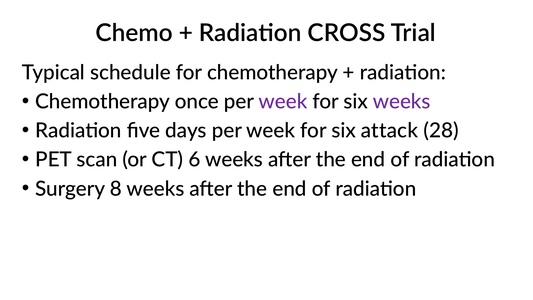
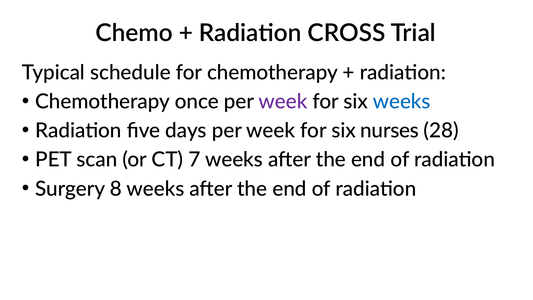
weeks at (402, 102) colour: purple -> blue
attack: attack -> nurses
6: 6 -> 7
